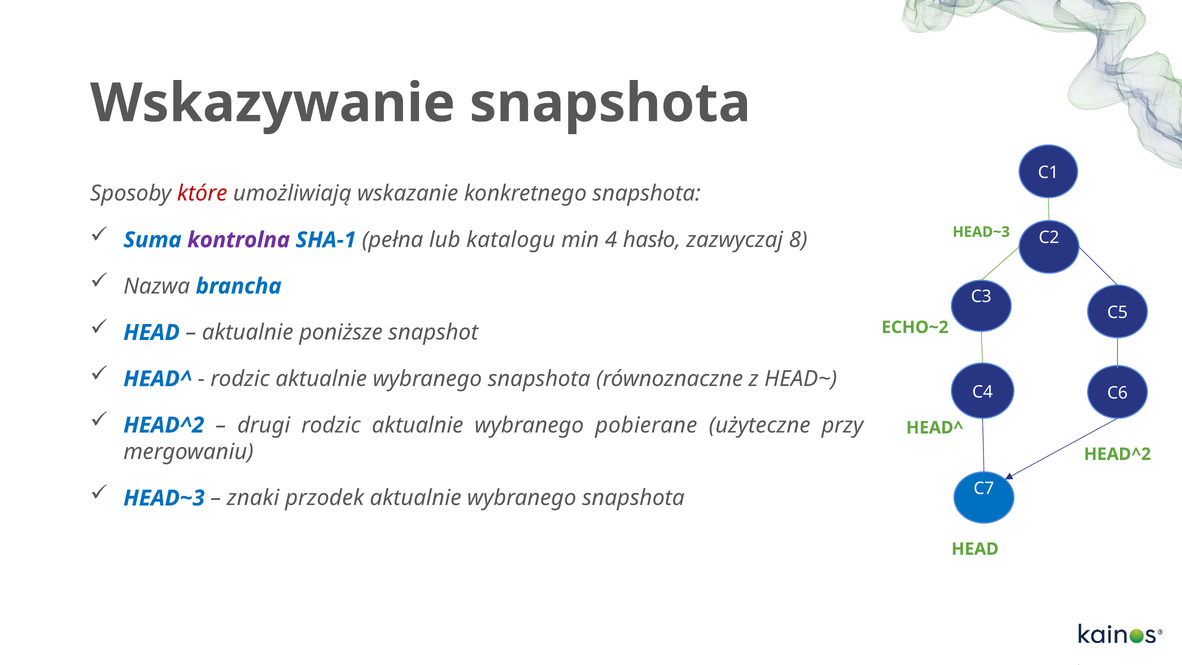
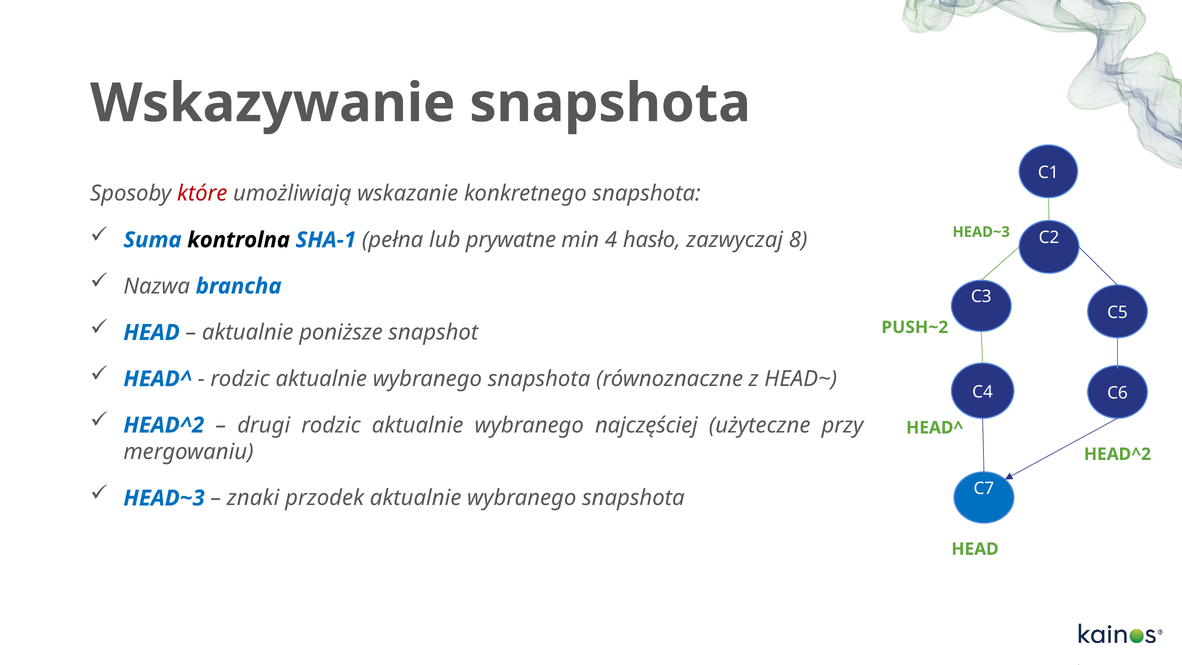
kontrolna colour: purple -> black
katalogu: katalogu -> prywatne
ECHO~2: ECHO~2 -> PUSH~2
pobierane: pobierane -> najczęściej
